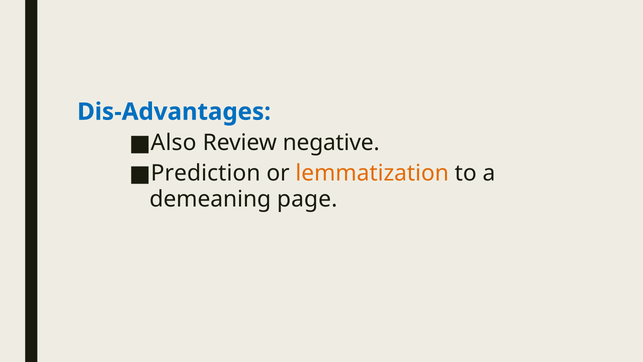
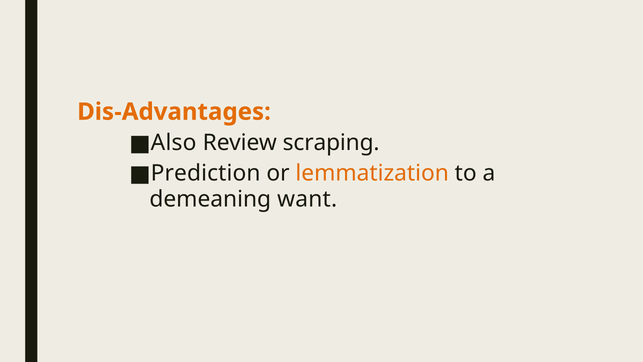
Dis-Advantages colour: blue -> orange
negative: negative -> scraping
page: page -> want
